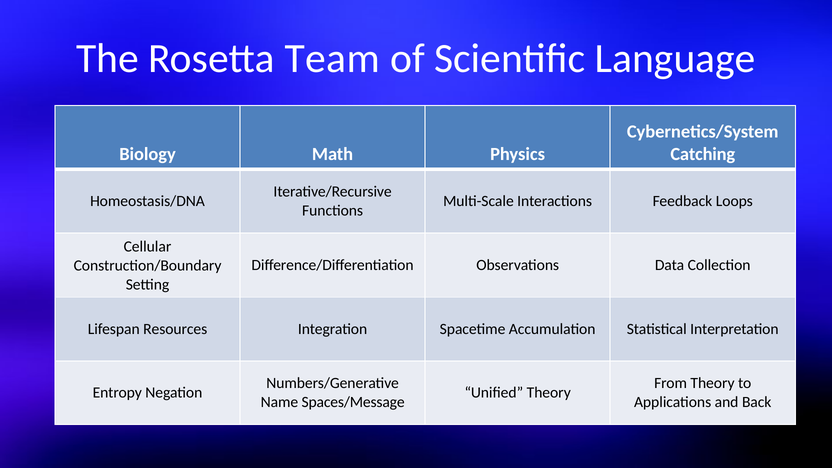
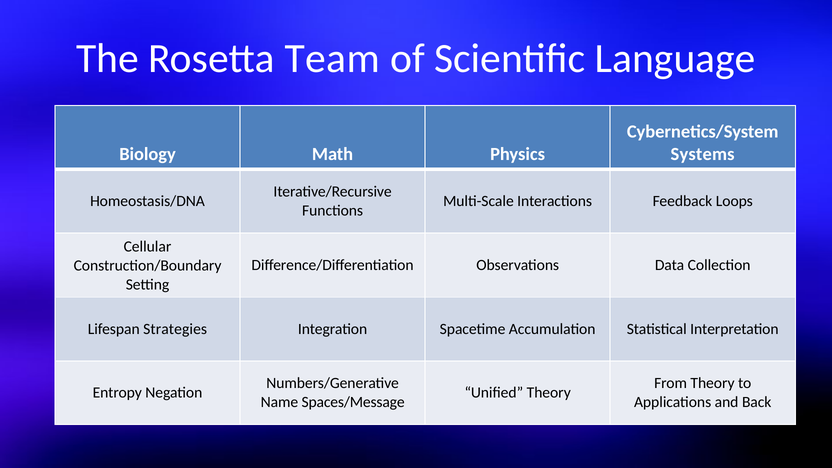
Catching: Catching -> Systems
Resources: Resources -> Strategies
